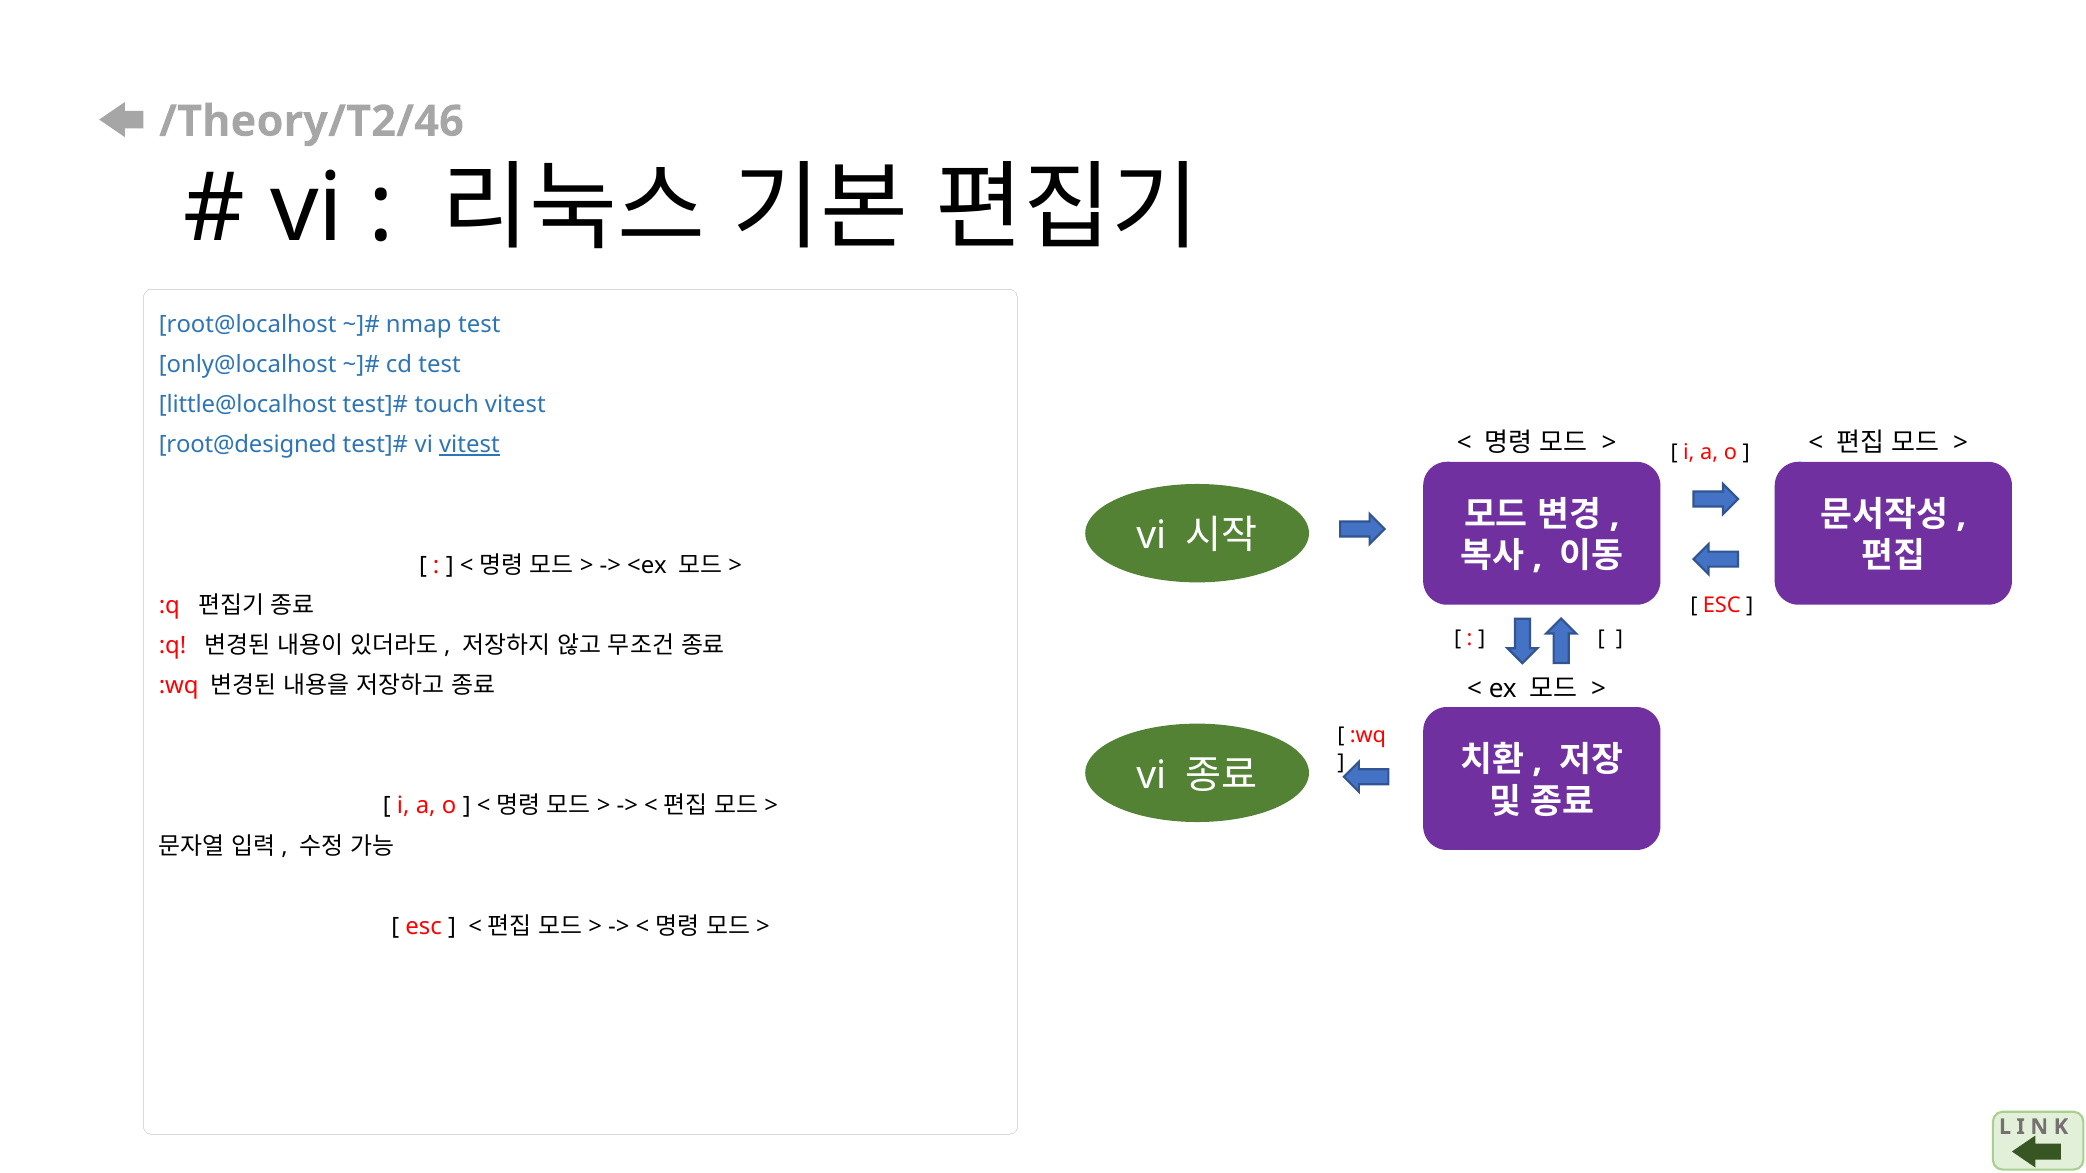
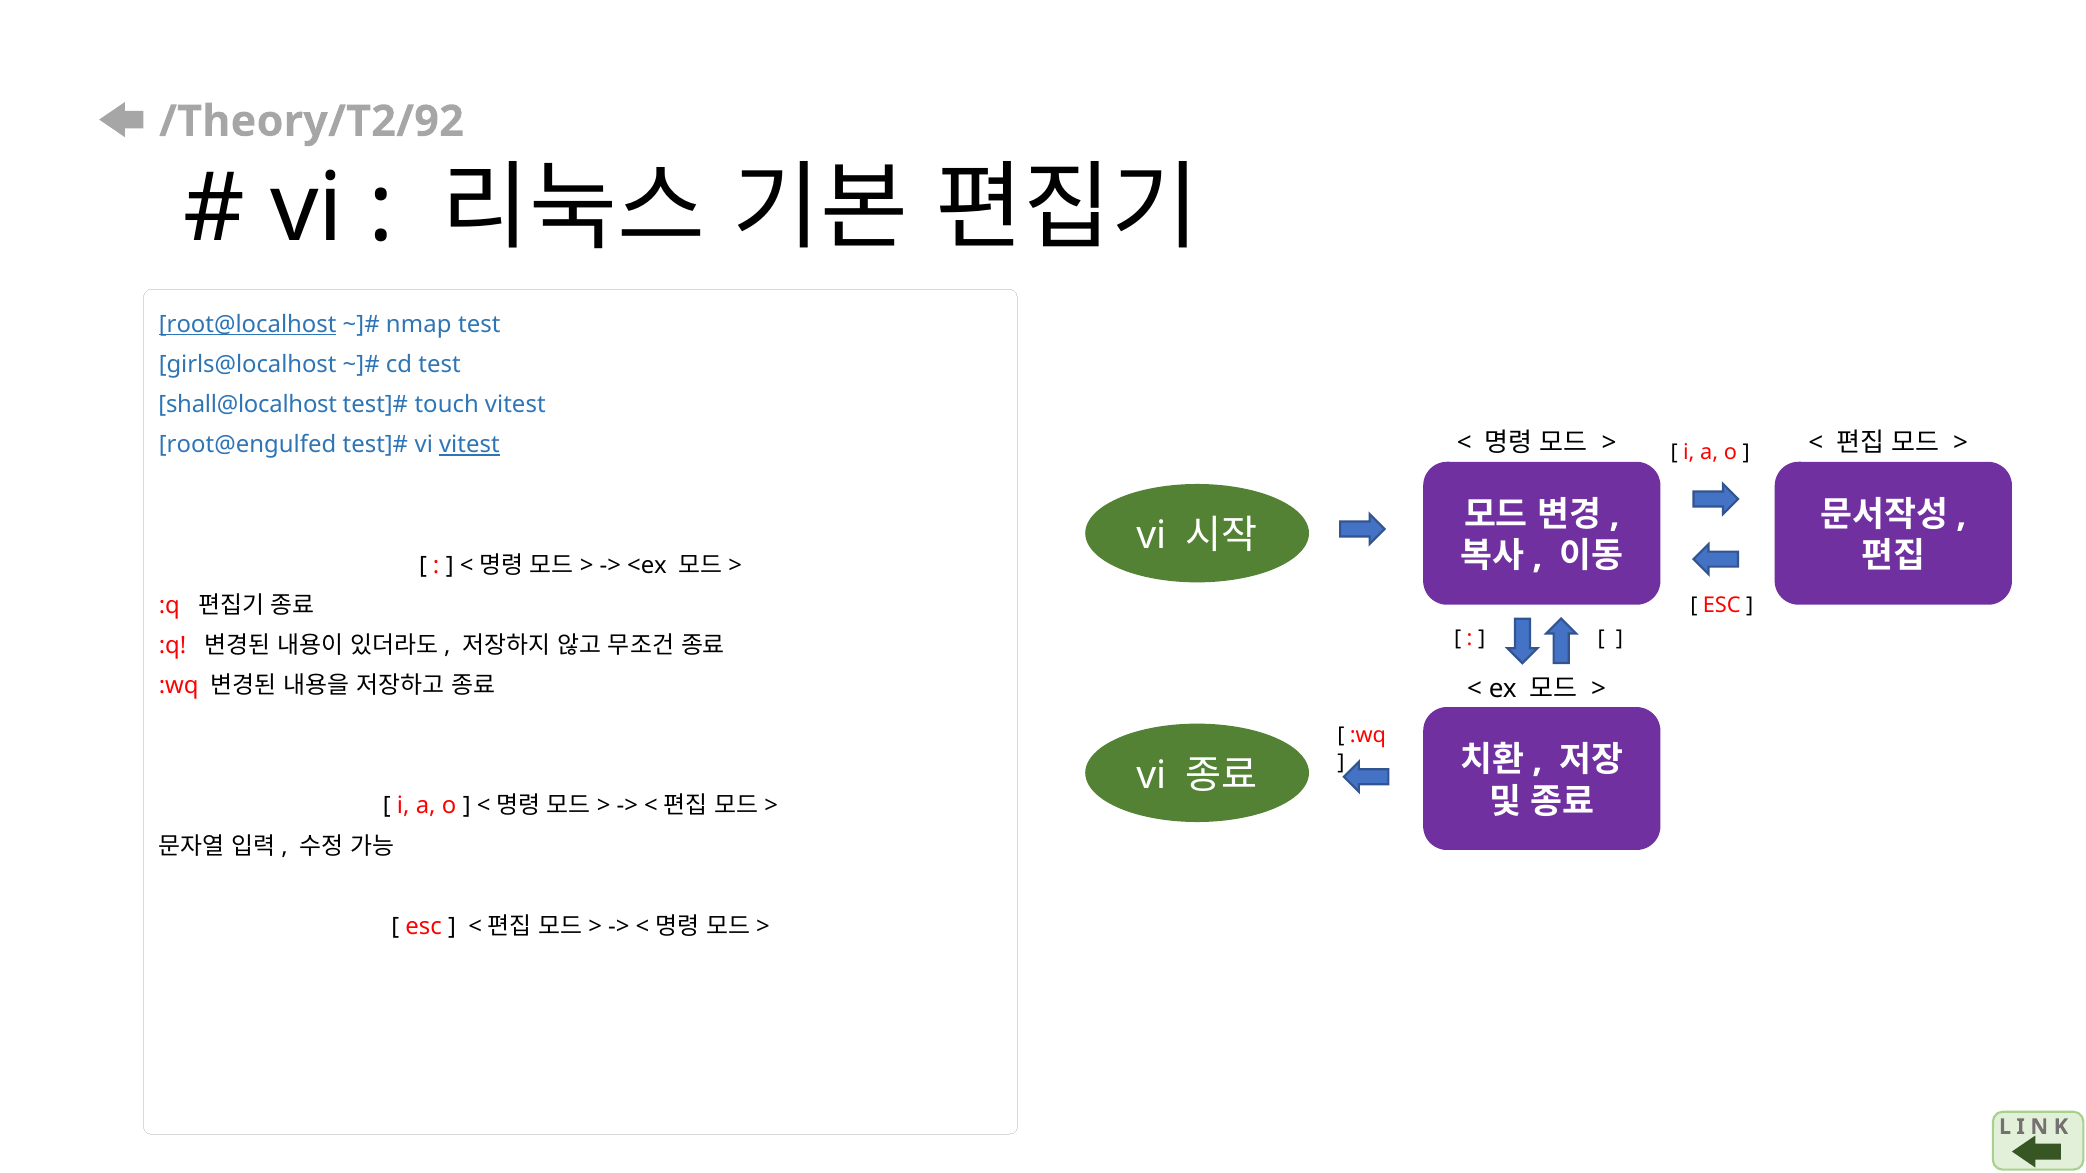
/Theory/T2/46: /Theory/T2/46 -> /Theory/T2/92
root@localhost underline: none -> present
only@localhost: only@localhost -> girls@localhost
little@localhost: little@localhost -> shall@localhost
root@designed: root@designed -> root@engulfed
